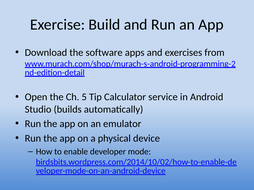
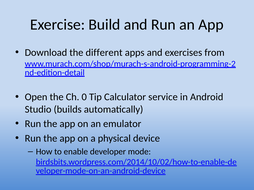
software: software -> different
5: 5 -> 0
